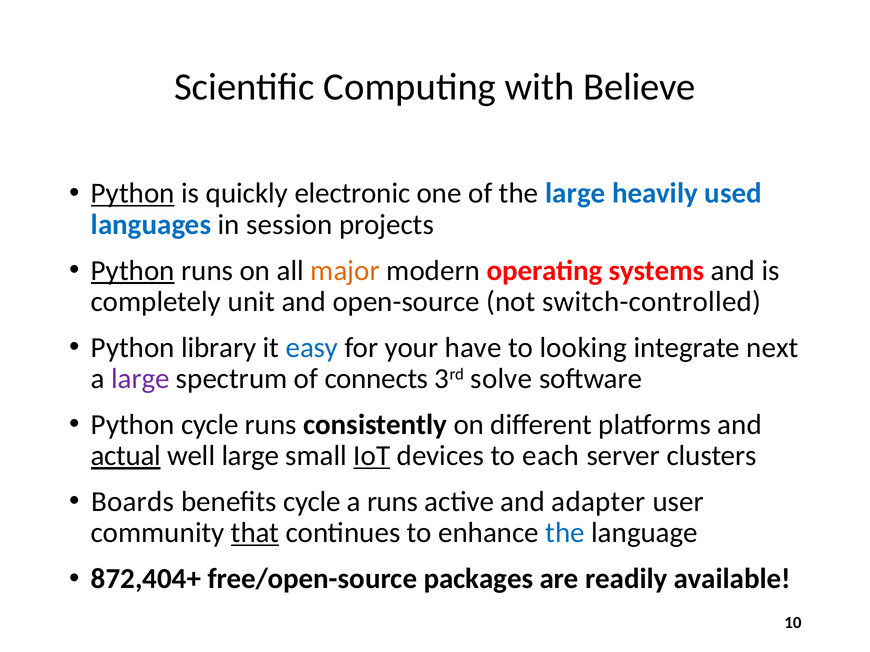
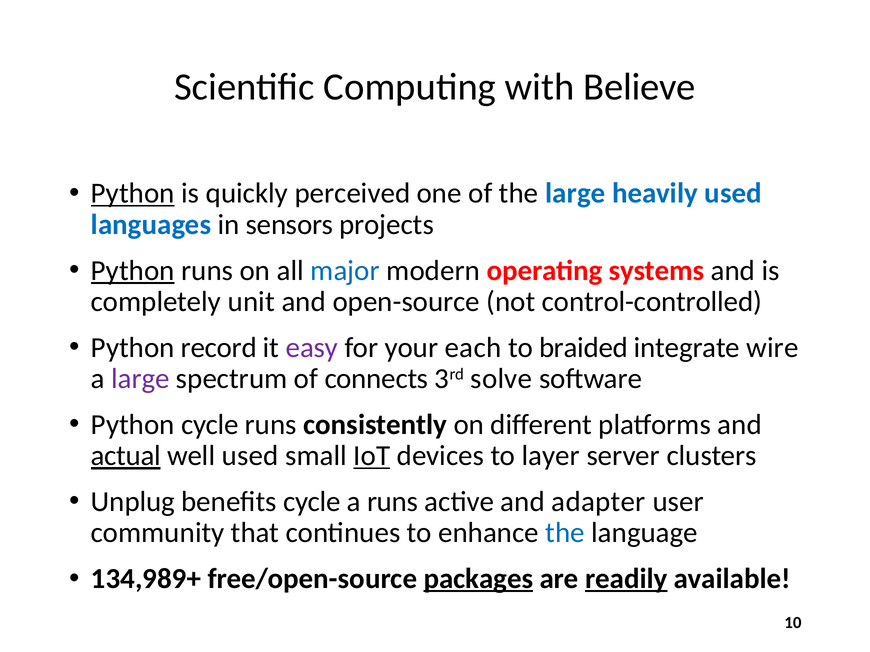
electronic: electronic -> perceived
session: session -> sensors
major colour: orange -> blue
switch-controlled: switch-controlled -> control-controlled
library: library -> record
easy colour: blue -> purple
have: have -> each
looking: looking -> braided
next: next -> wire
well large: large -> used
each: each -> layer
Boards: Boards -> Unplug
that underline: present -> none
872,404+: 872,404+ -> 134,989+
packages underline: none -> present
readily underline: none -> present
